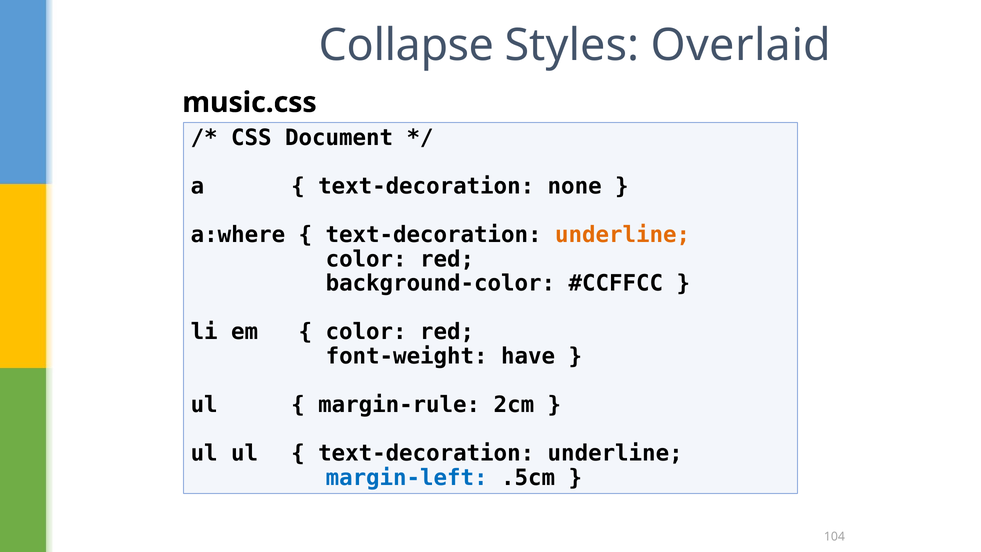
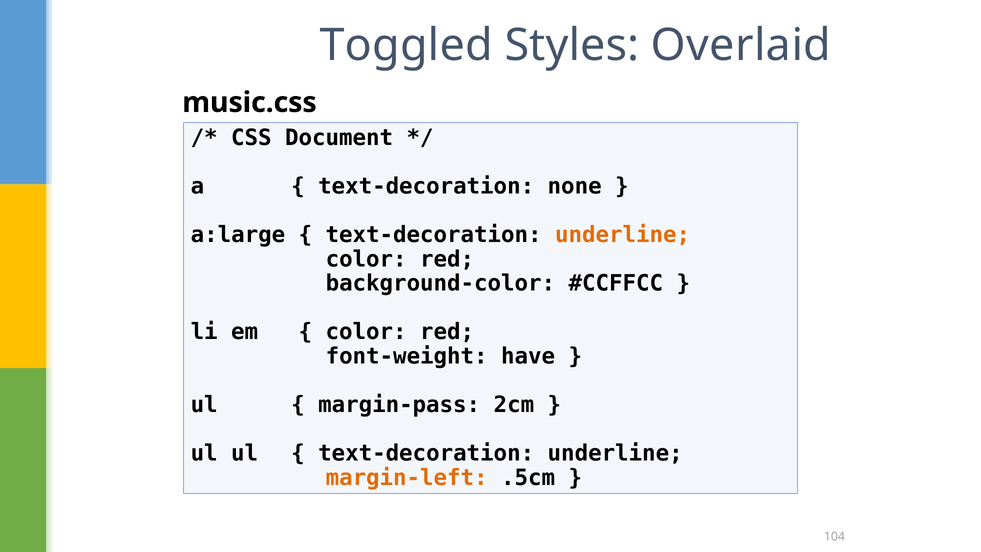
Collapse: Collapse -> Toggled
a:where: a:where -> a:large
margin-rule: margin-rule -> margin-pass
margin-left colour: blue -> orange
